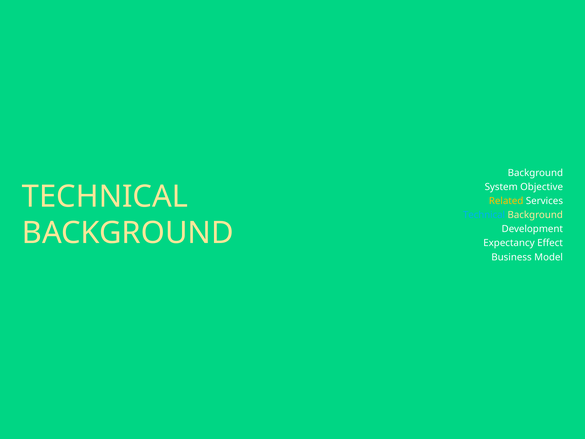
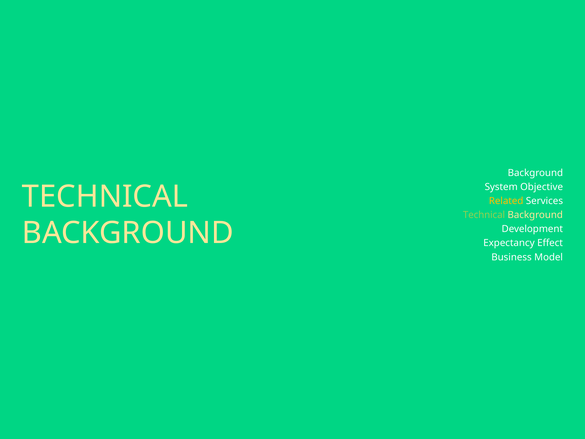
Technical at (484, 215) colour: light blue -> light green
